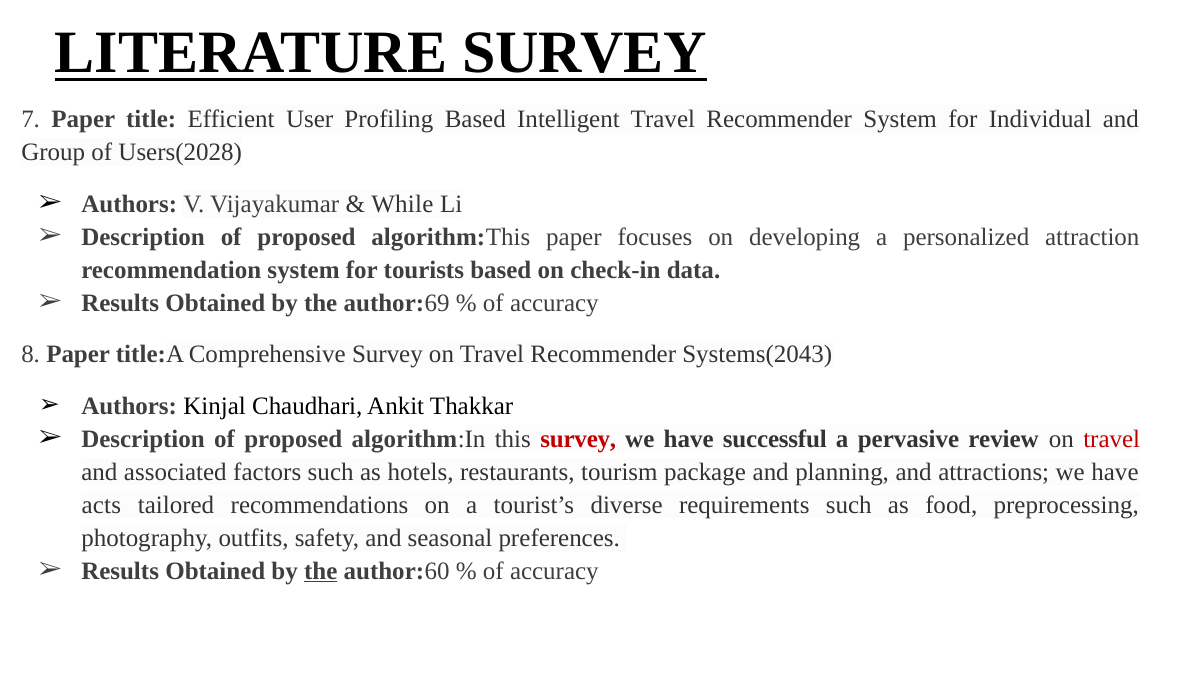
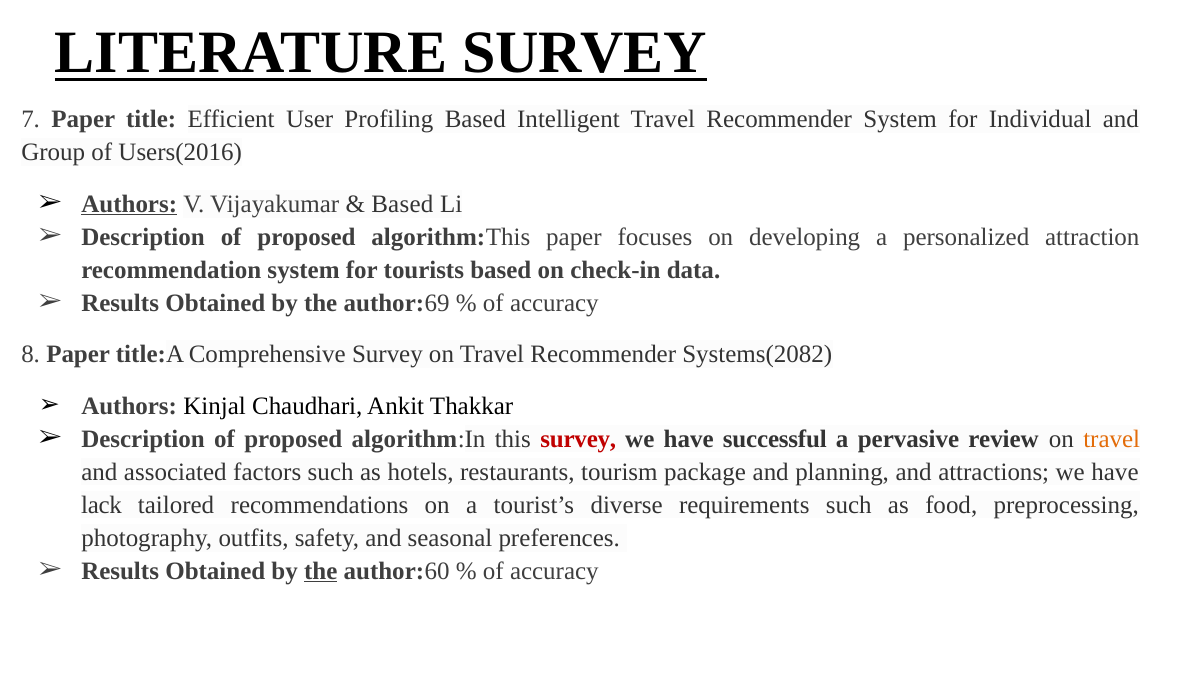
Users(2028: Users(2028 -> Users(2016
Authors at (129, 204) underline: none -> present
While at (402, 204): While -> Based
Systems(2043: Systems(2043 -> Systems(2082
travel at (1112, 439) colour: red -> orange
acts: acts -> lack
